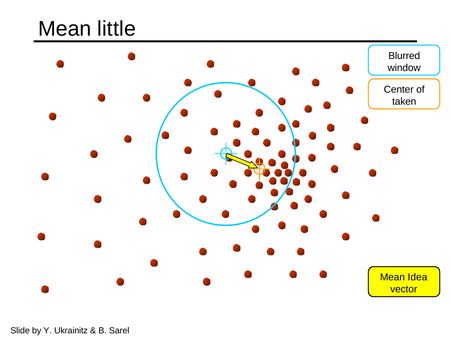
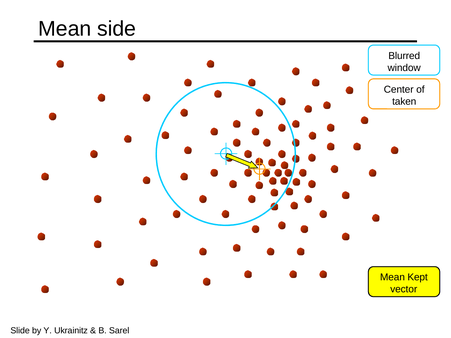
little: little -> side
Idea: Idea -> Kept
